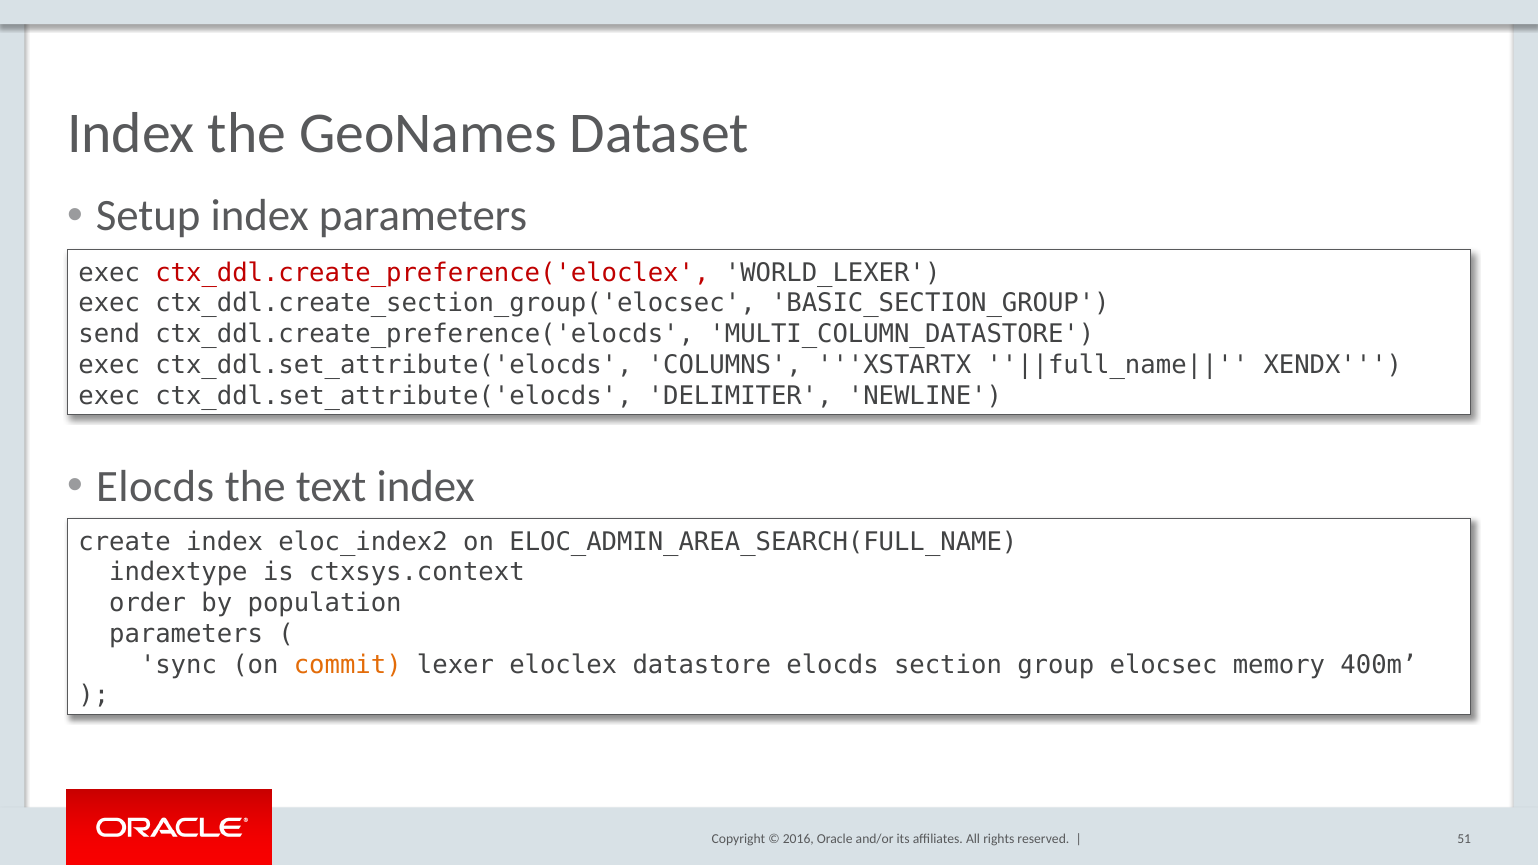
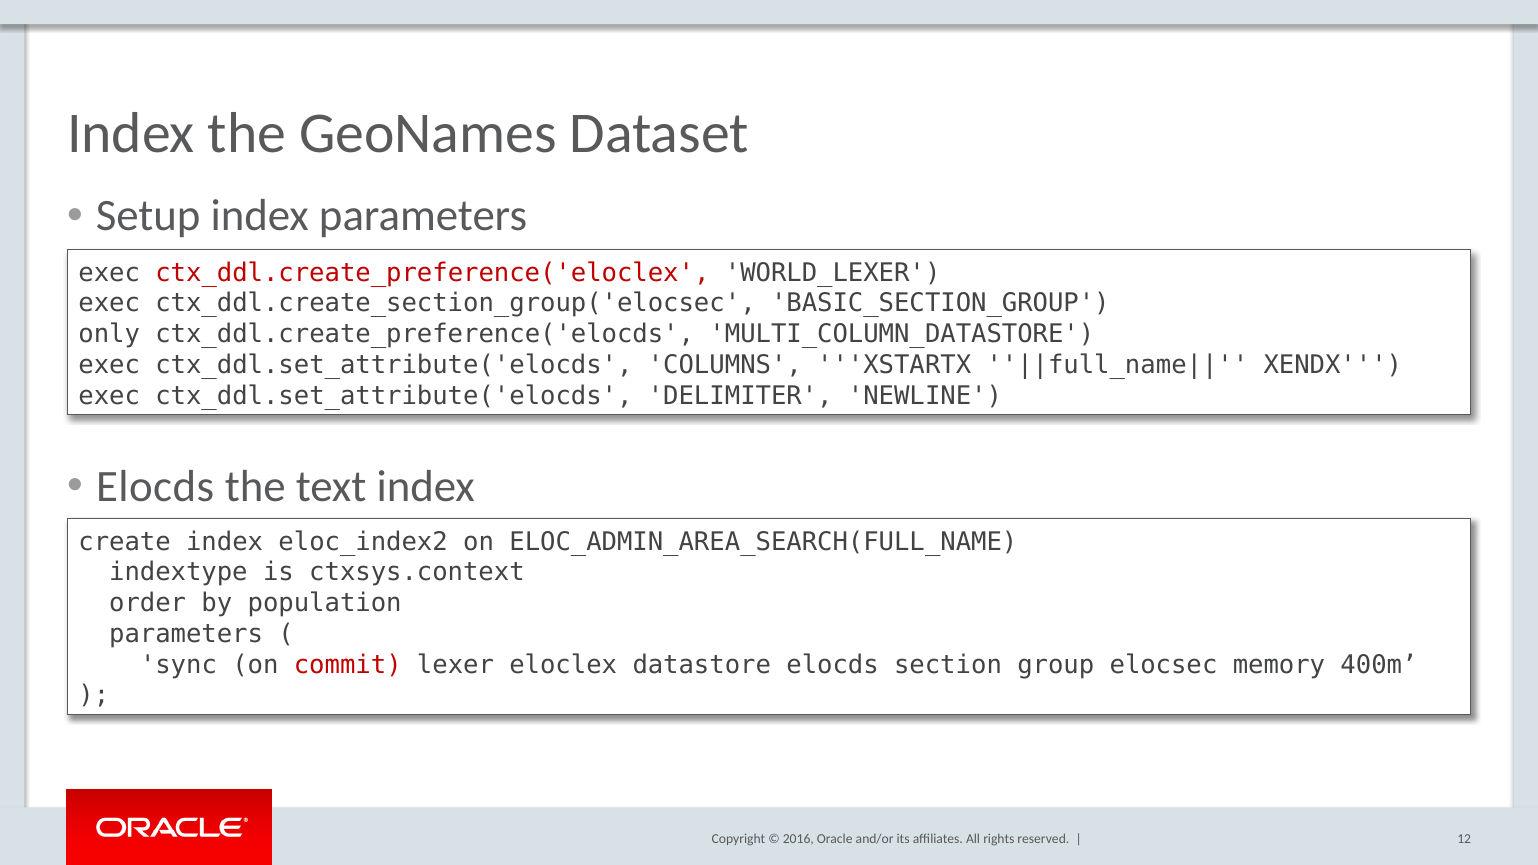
send: send -> only
commit colour: orange -> red
51: 51 -> 12
